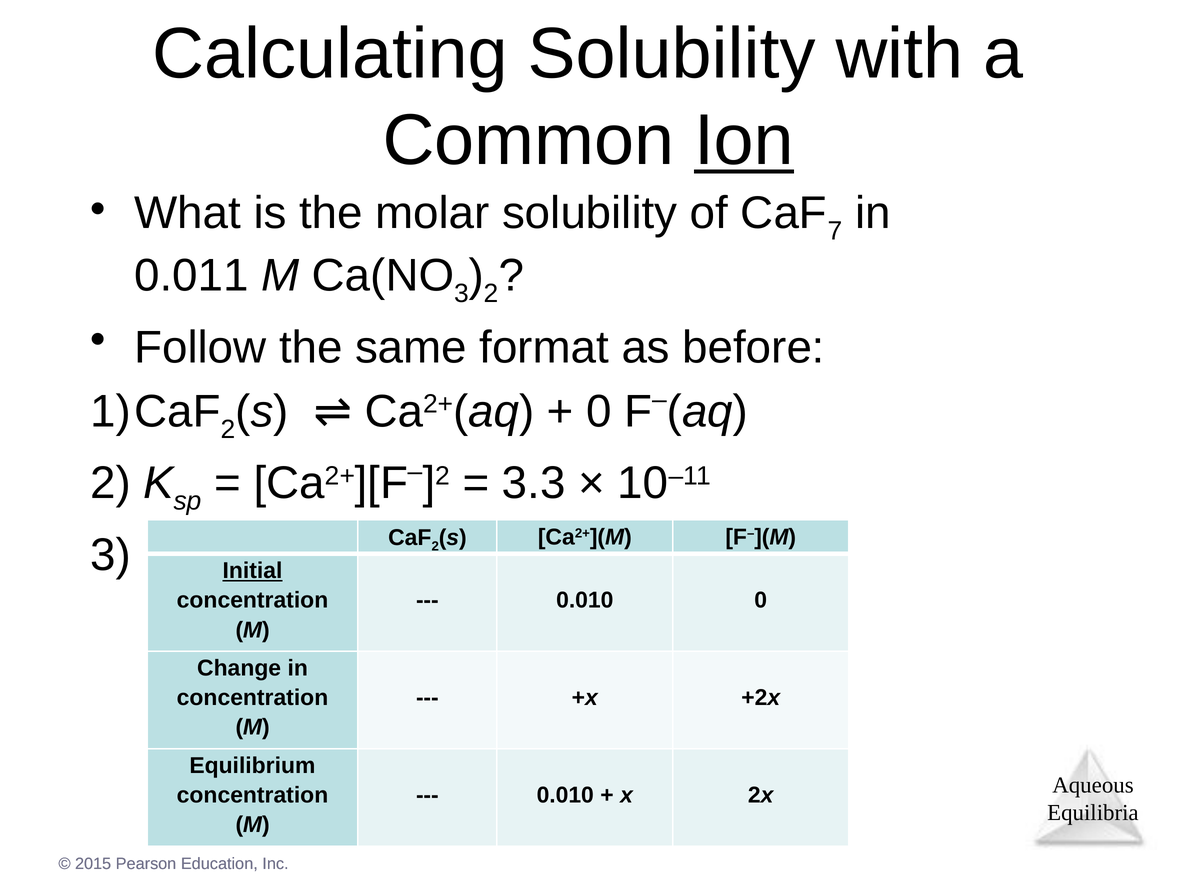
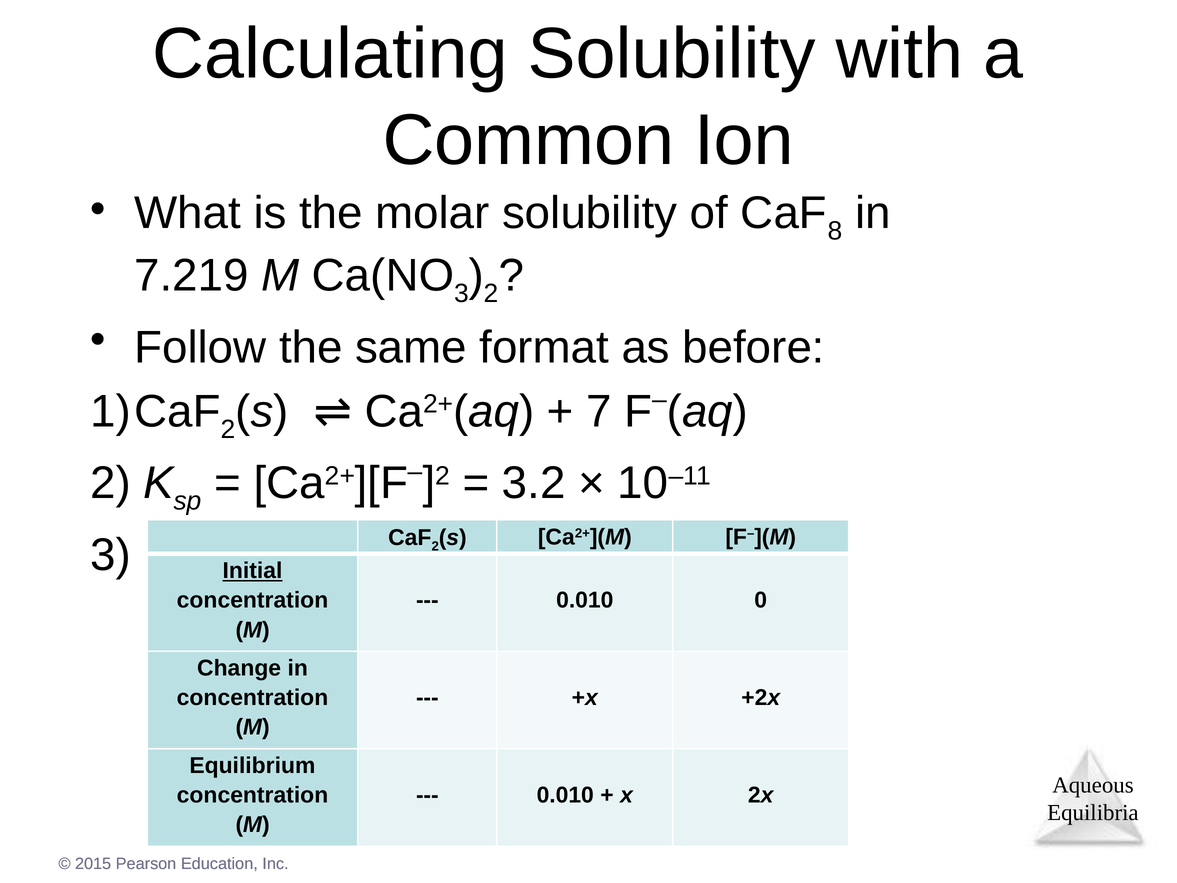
Ion underline: present -> none
7: 7 -> 8
0.011: 0.011 -> 7.219
0 at (599, 411): 0 -> 7
3.3: 3.3 -> 3.2
